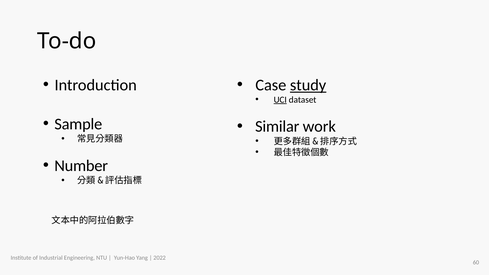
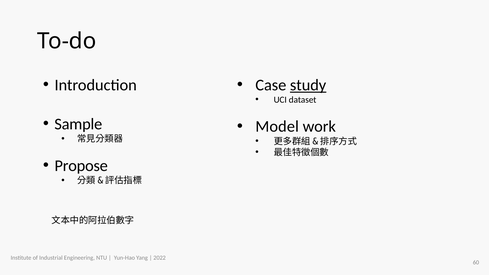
UCI underline: present -> none
Similar: Similar -> Model
Number: Number -> Propose
